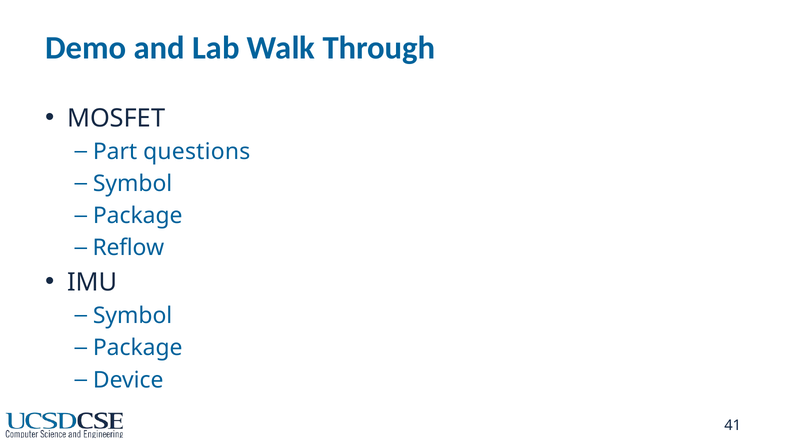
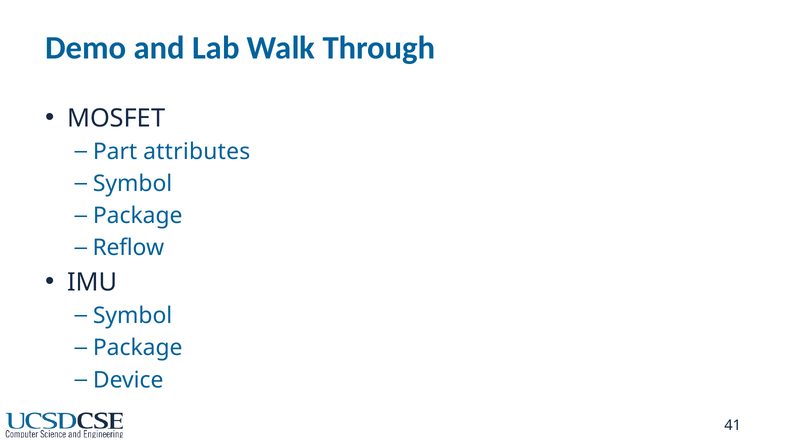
questions: questions -> attributes
